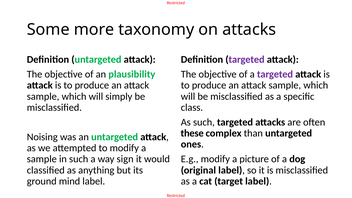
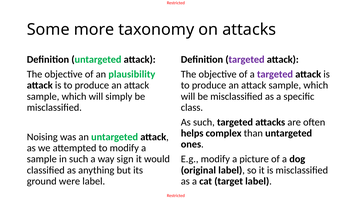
these: these -> helps
mind: mind -> were
